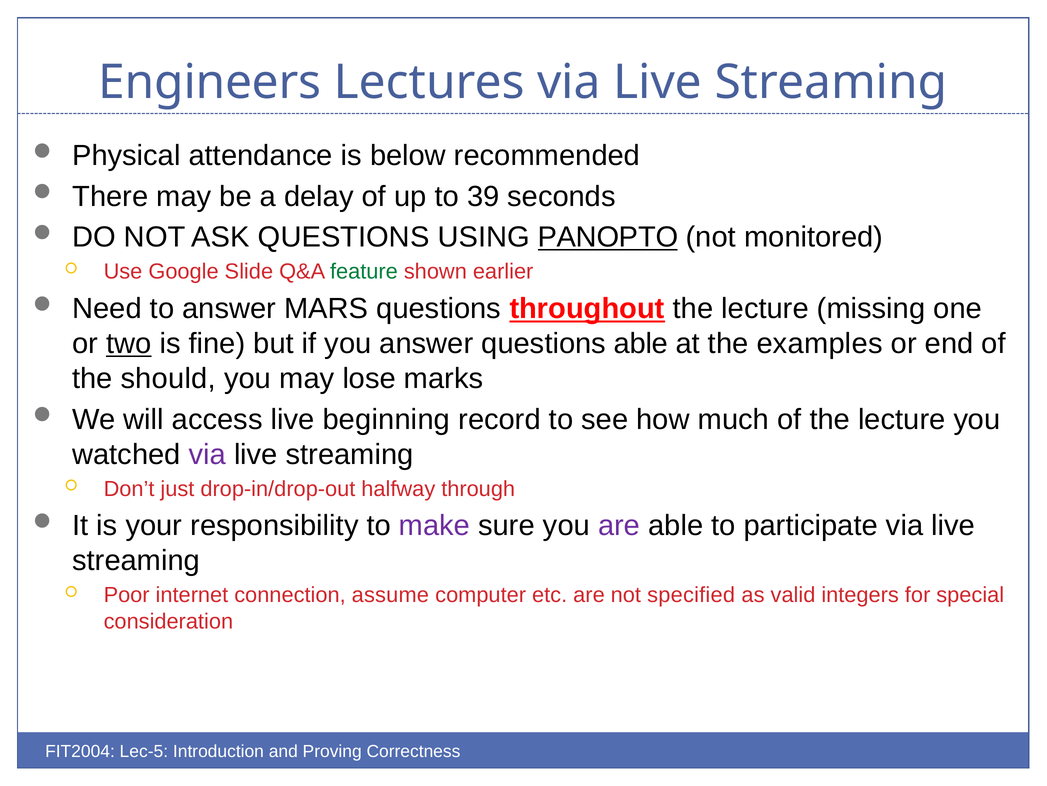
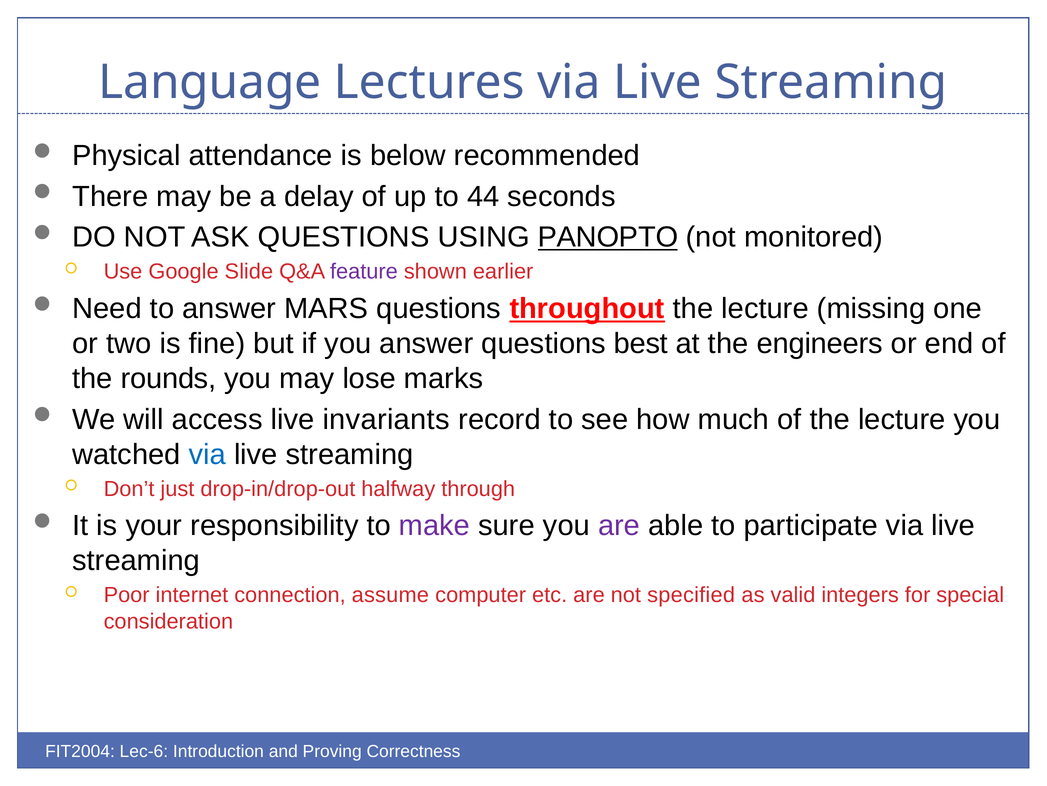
Engineers: Engineers -> Language
39: 39 -> 44
feature colour: green -> purple
two underline: present -> none
questions able: able -> best
examples: examples -> engineers
should: should -> rounds
beginning: beginning -> invariants
via at (207, 454) colour: purple -> blue
Lec-5: Lec-5 -> Lec-6
